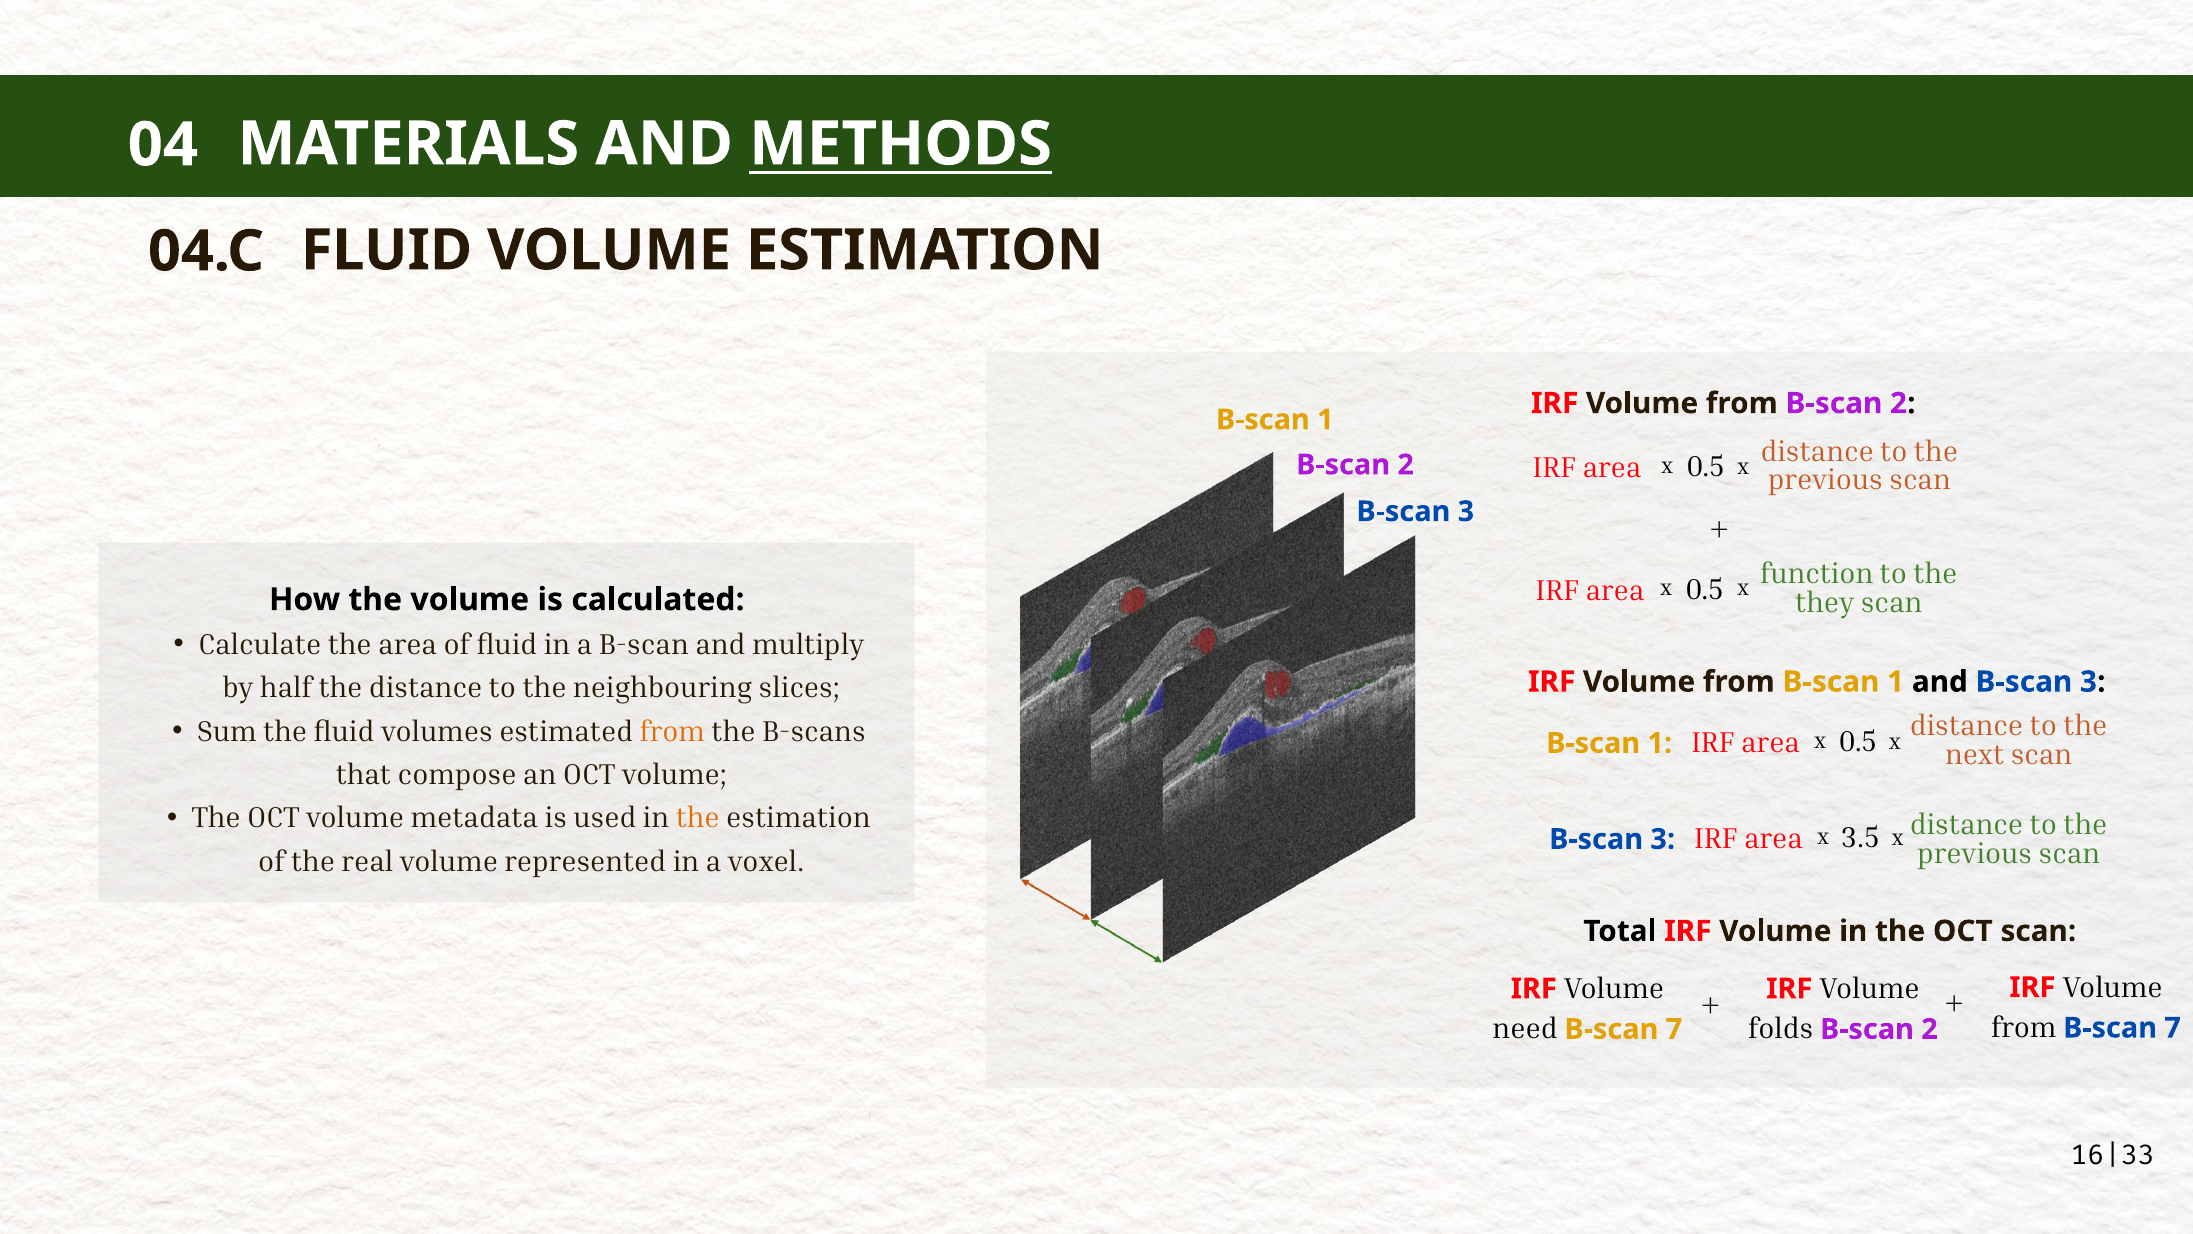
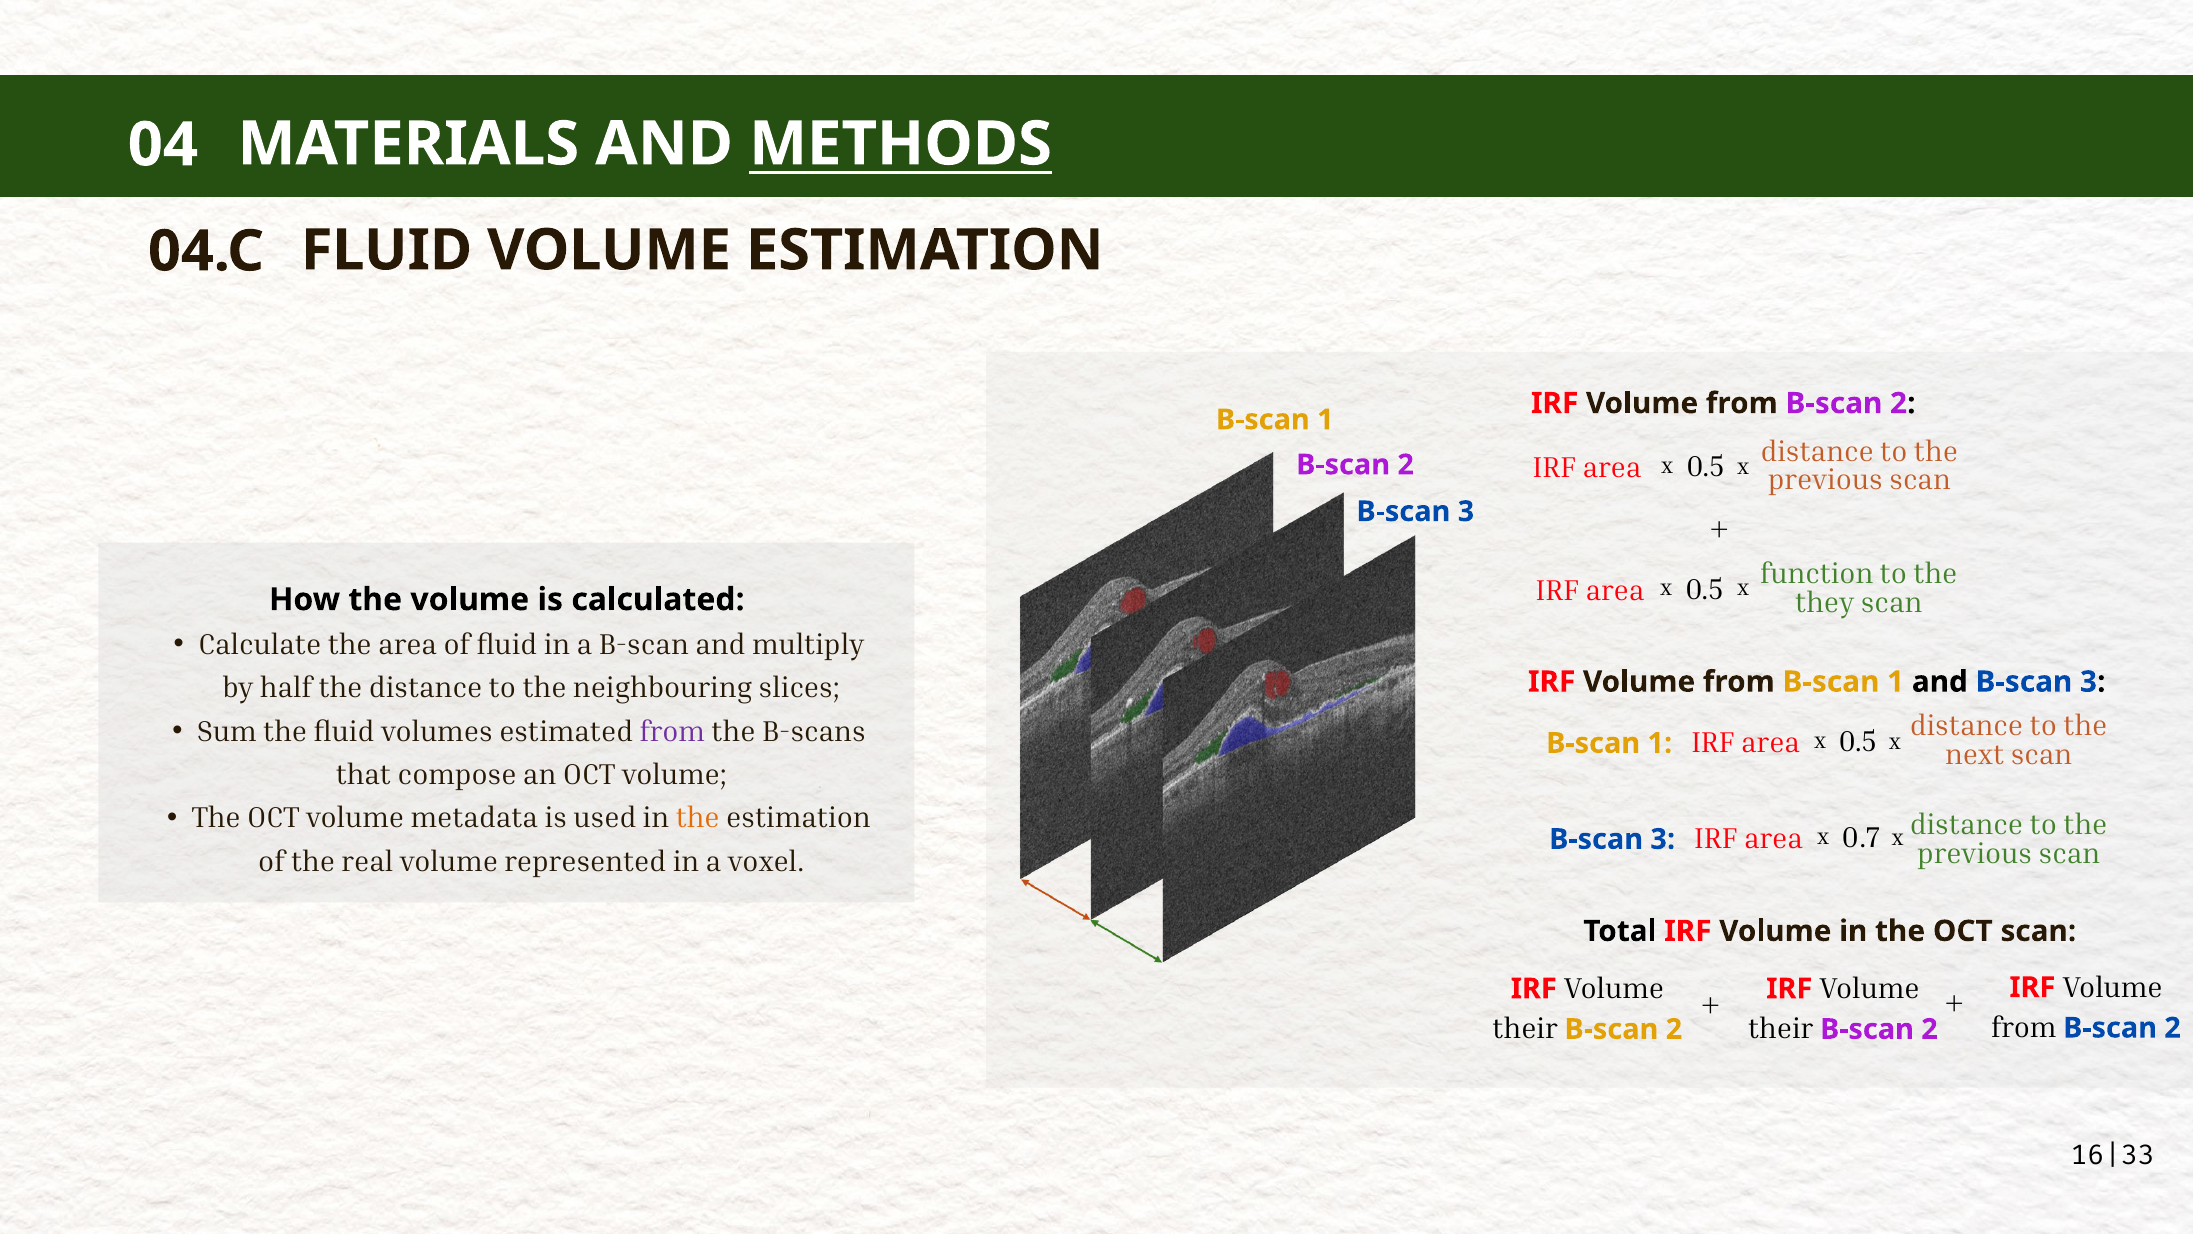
from at (672, 731) colour: orange -> purple
3.5: 3.5 -> 0.7
7 at (2173, 1028): 7 -> 2
need at (1525, 1029): need -> their
7 at (1674, 1029): 7 -> 2
folds at (1781, 1029): folds -> their
